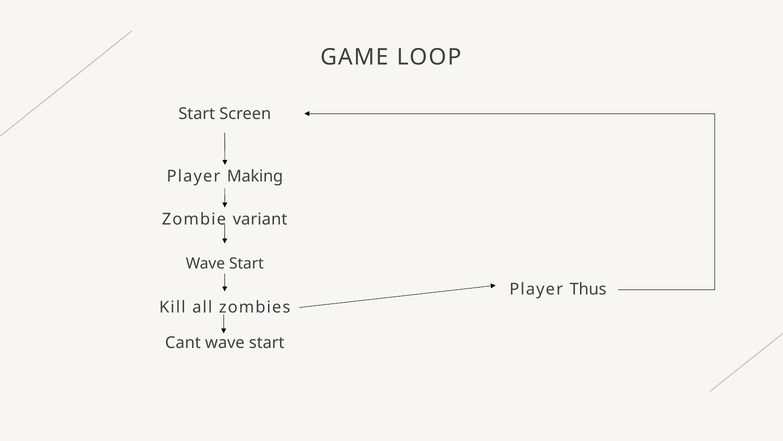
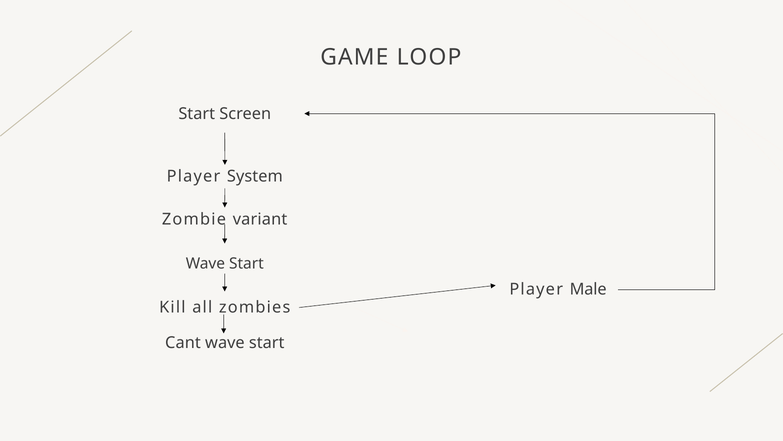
Making: Making -> System
Thus: Thus -> Male
